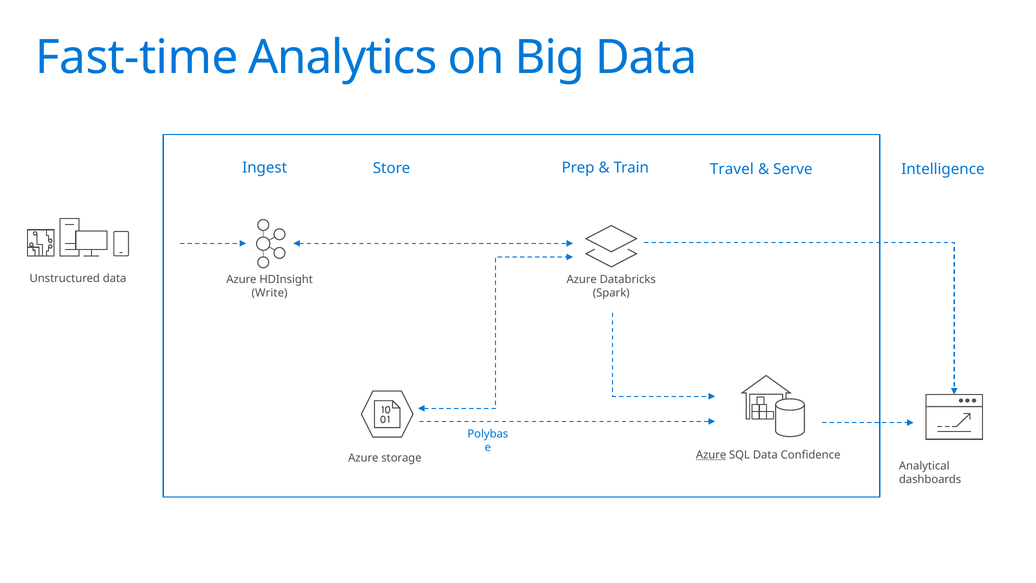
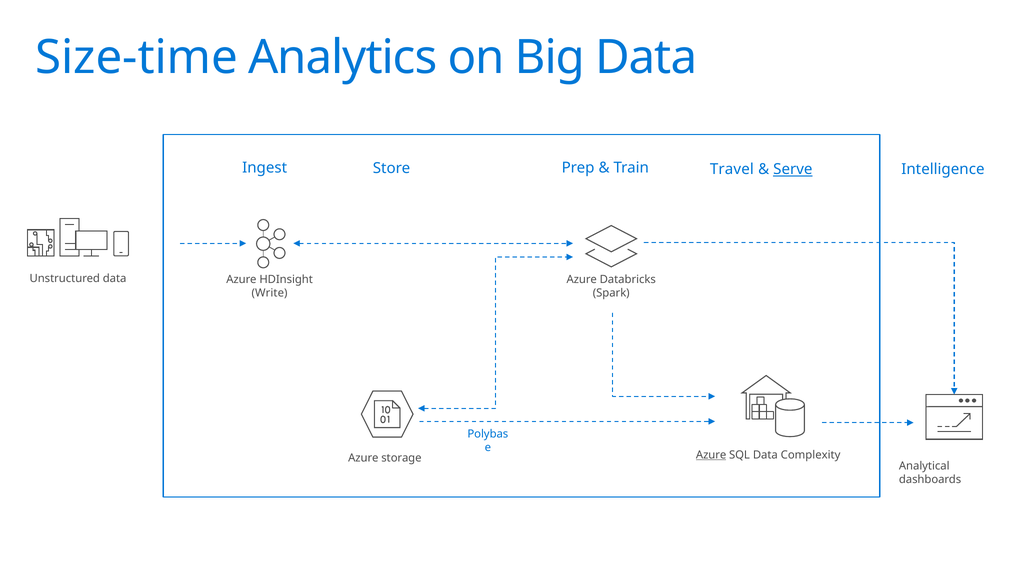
Fast-time: Fast-time -> Size-time
Serve underline: none -> present
Confidence: Confidence -> Complexity
